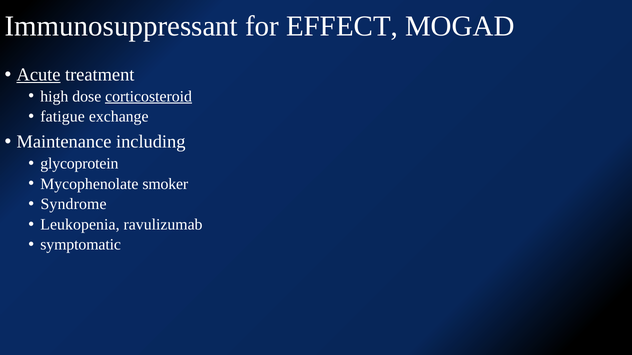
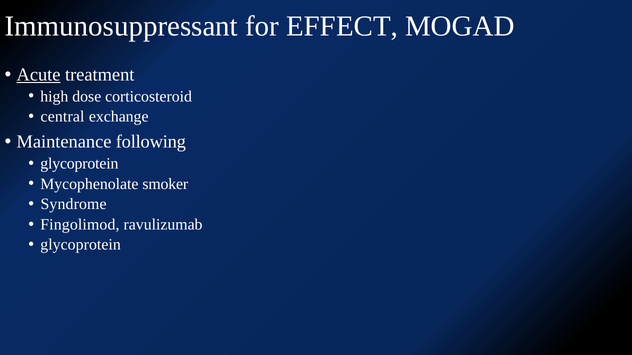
corticosteroid underline: present -> none
fatigue: fatigue -> central
including: including -> following
Leukopenia: Leukopenia -> Fingolimod
symptomatic at (81, 245): symptomatic -> glycoprotein
